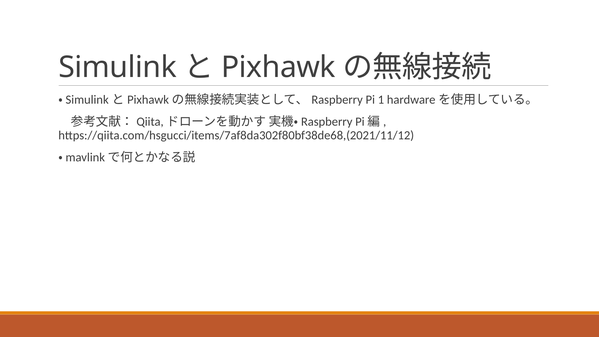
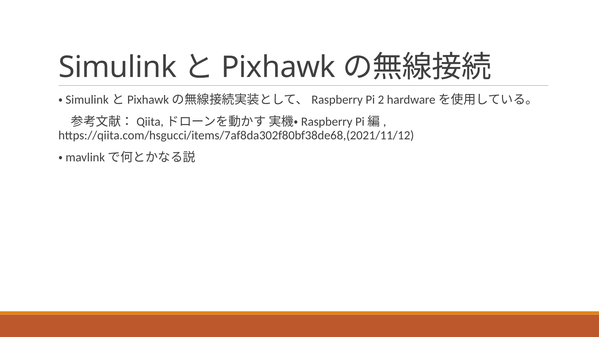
1: 1 -> 2
